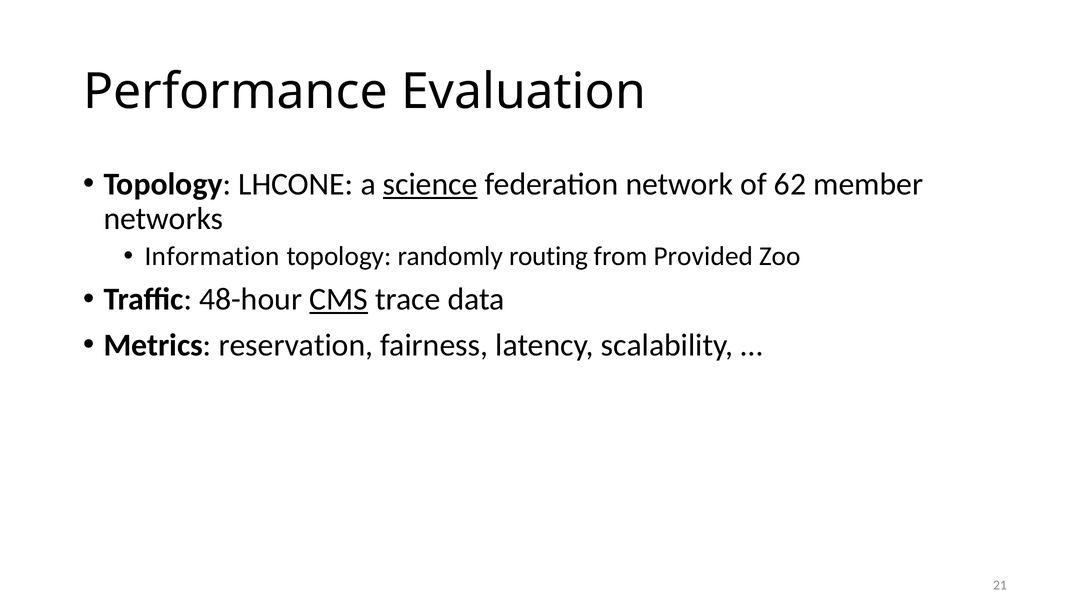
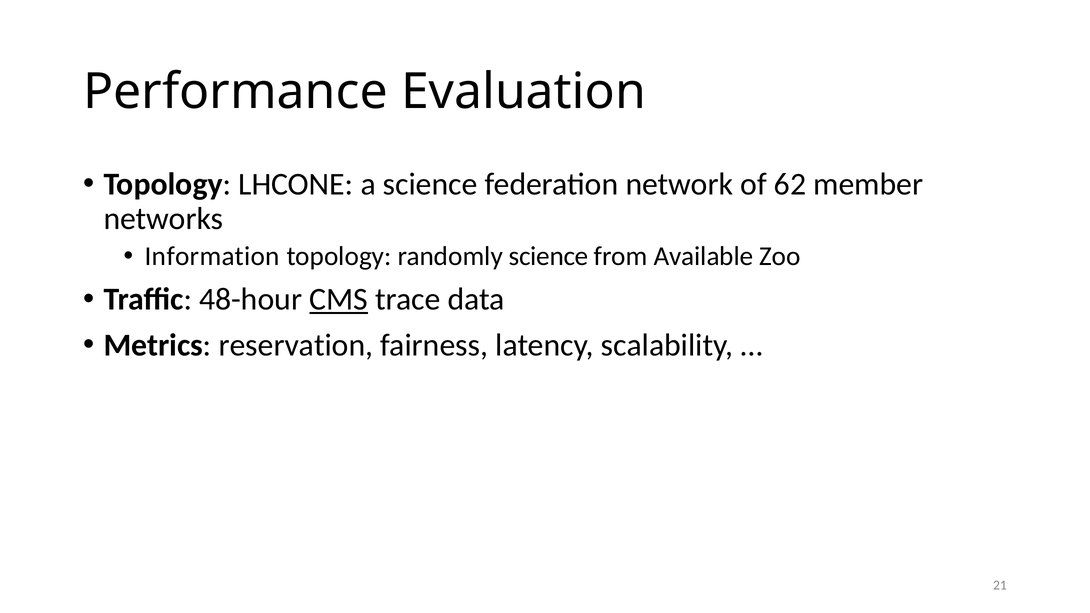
science at (430, 184) underline: present -> none
randomly routing: routing -> science
Provided: Provided -> Available
